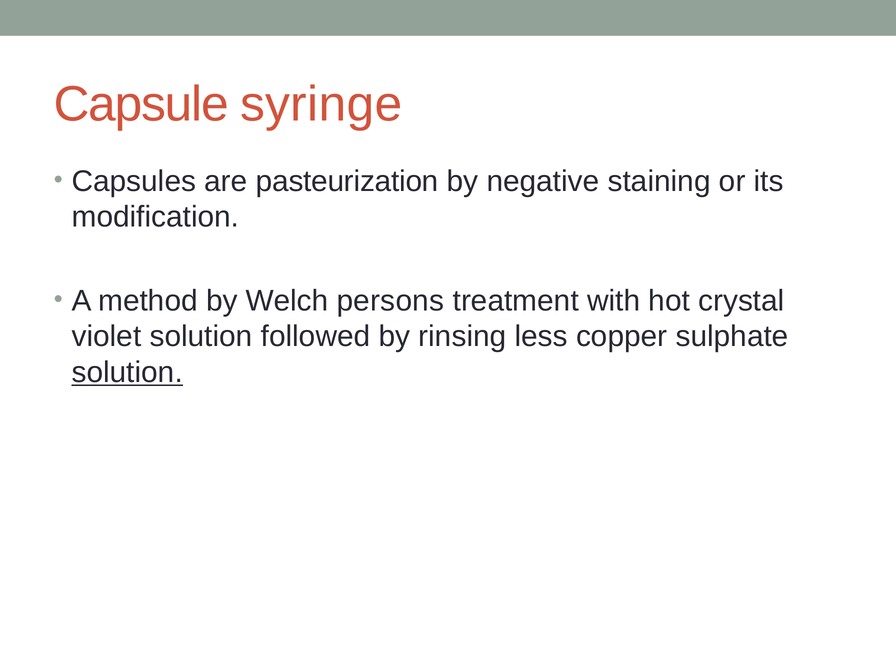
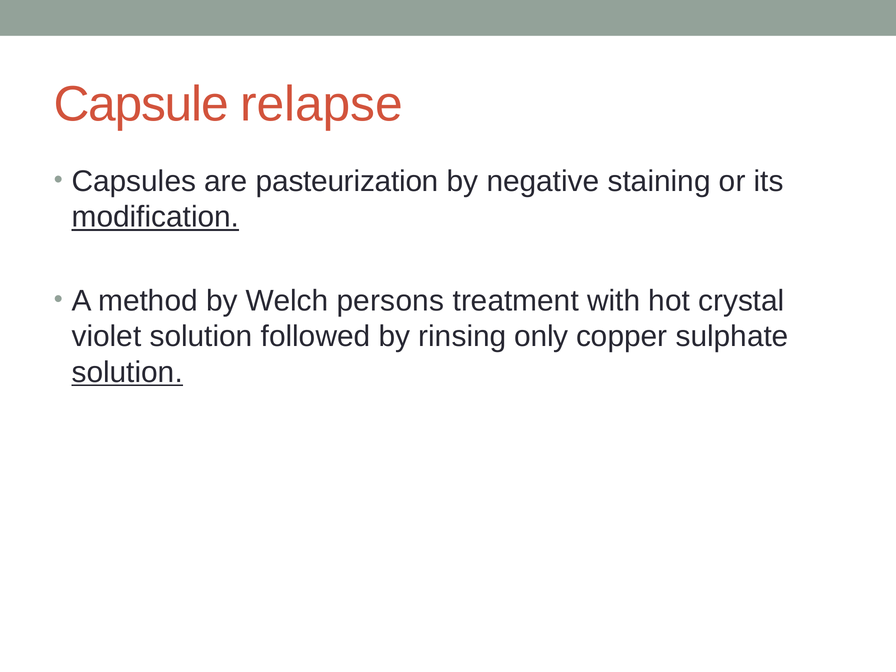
syringe: syringe -> relapse
modification underline: none -> present
less: less -> only
